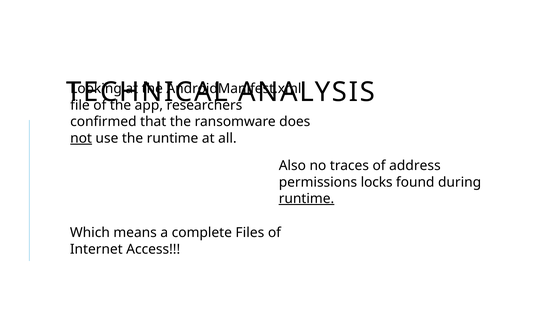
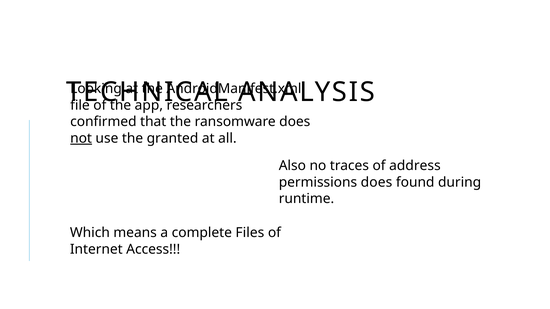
the runtime: runtime -> granted
permissions locks: locks -> does
runtime at (306, 199) underline: present -> none
